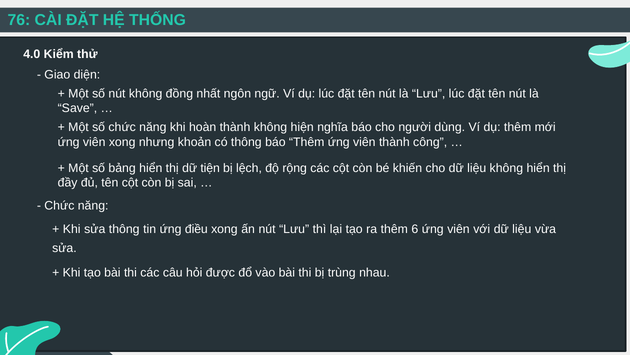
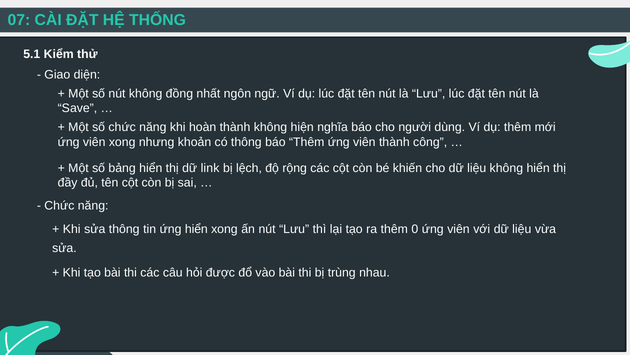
76: 76 -> 07
4.0: 4.0 -> 5.1
tiện: tiện -> link
ứng điều: điều -> hiển
6: 6 -> 0
